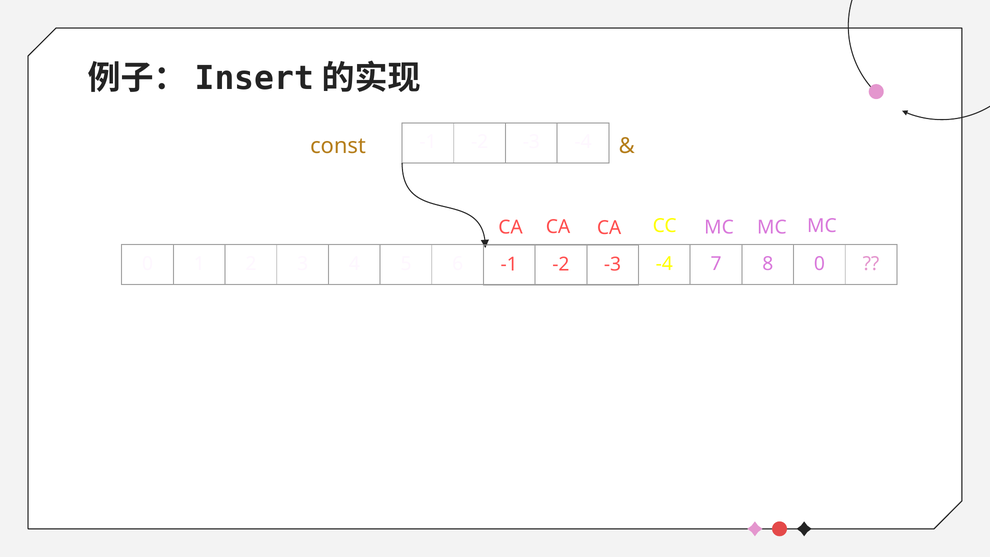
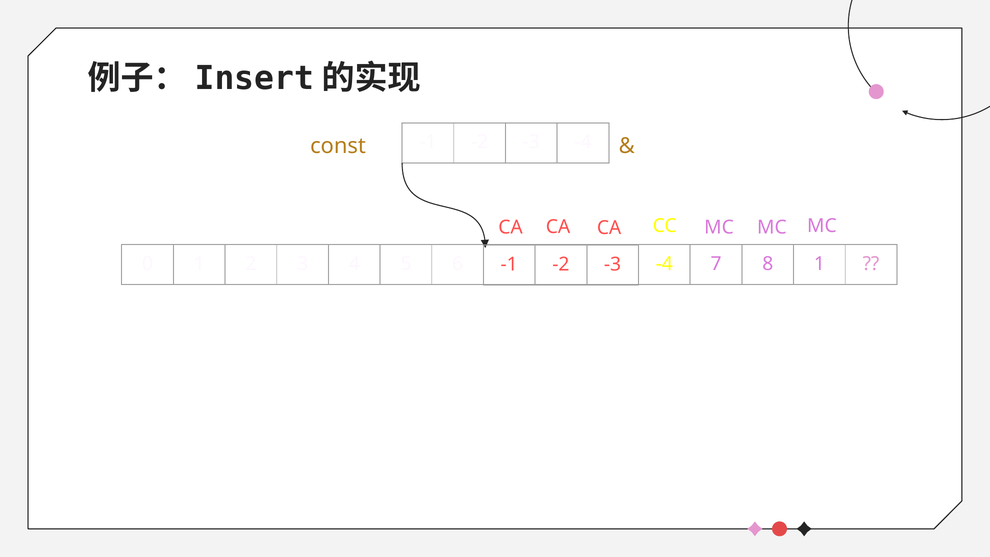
8 0: 0 -> 1
